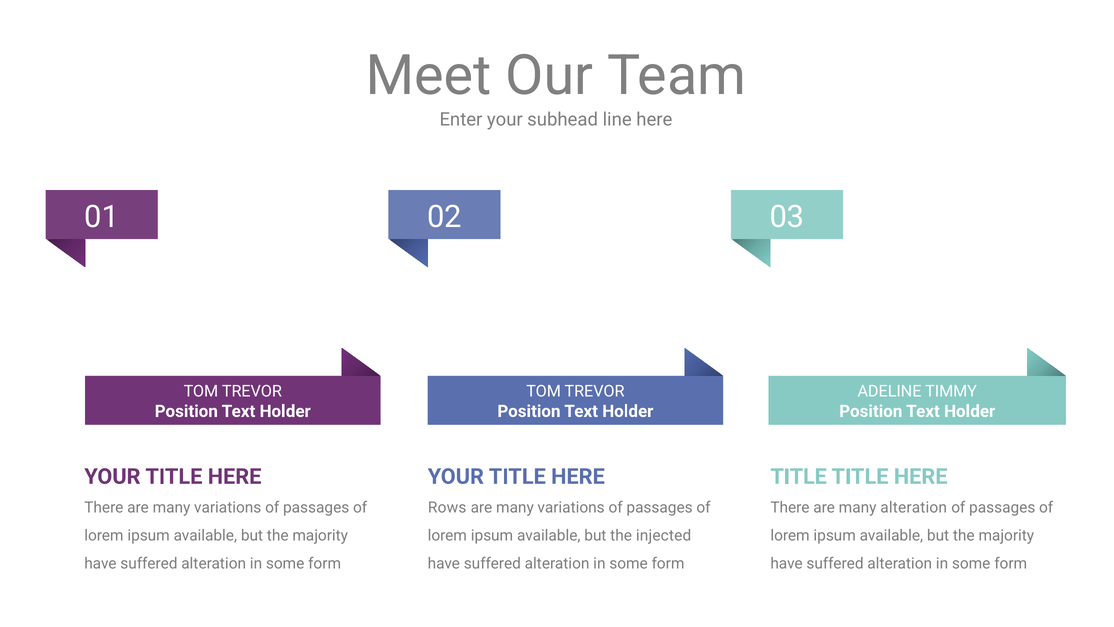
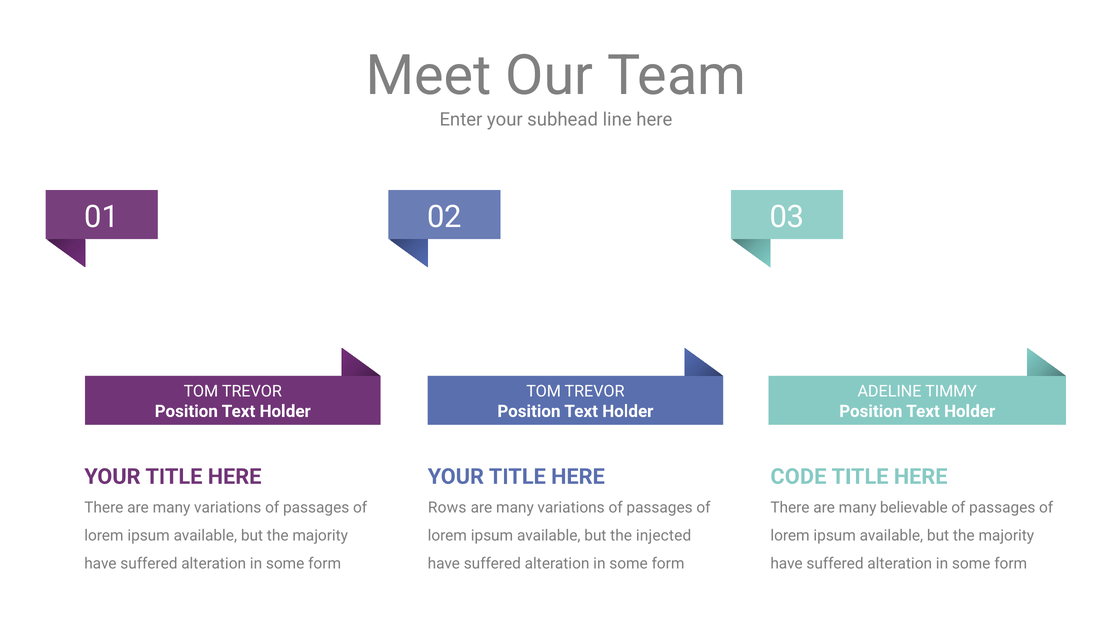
TITLE at (799, 476): TITLE -> CODE
many alteration: alteration -> believable
